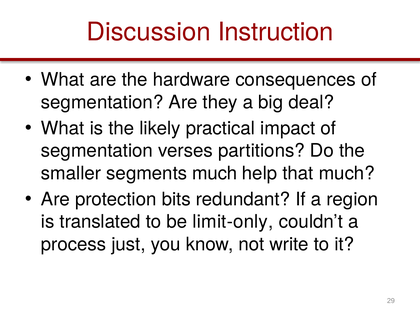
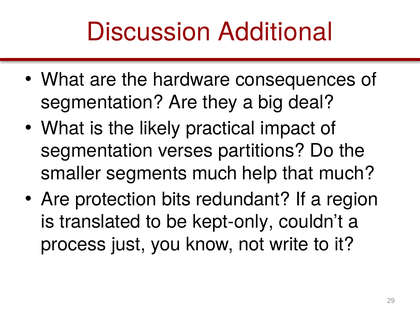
Instruction: Instruction -> Additional
limit-only: limit-only -> kept-only
